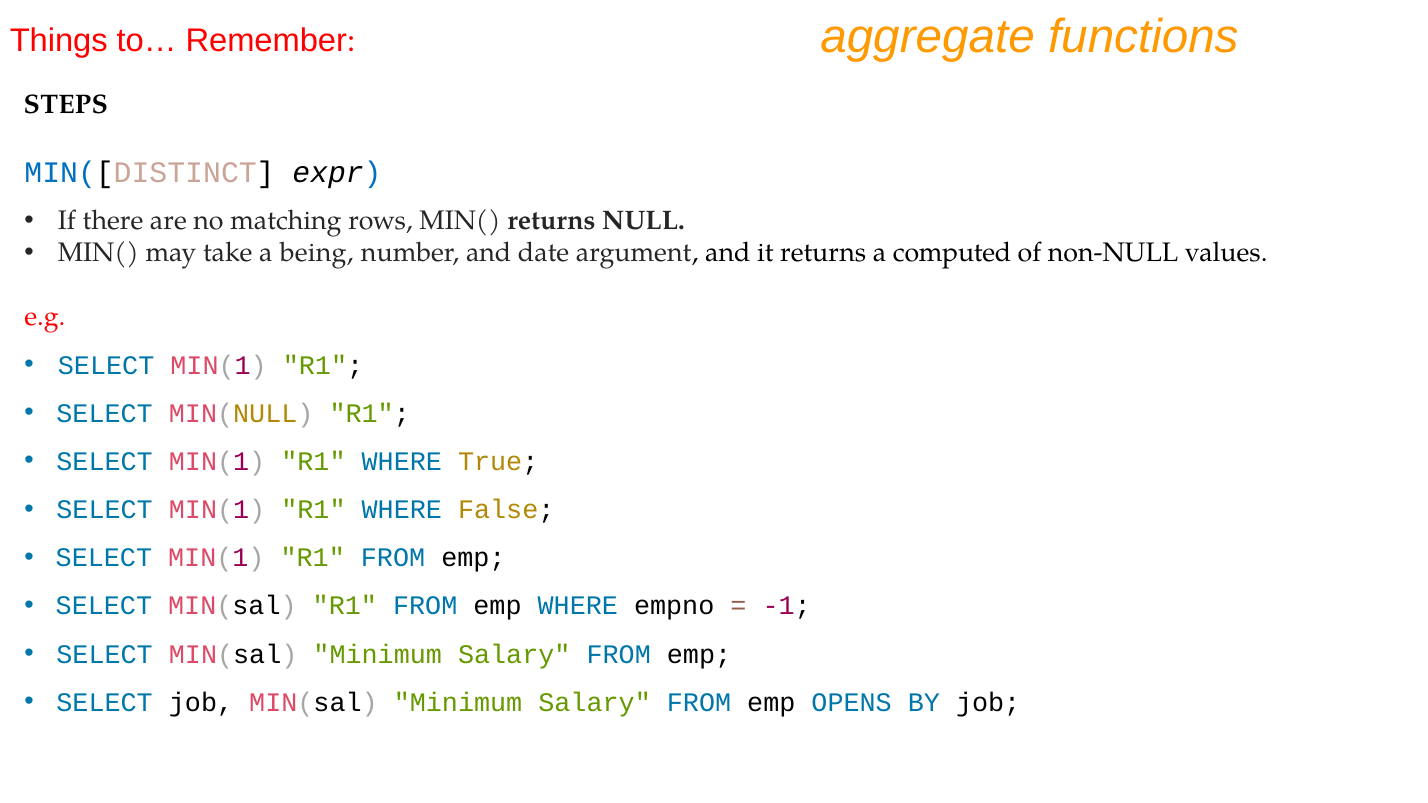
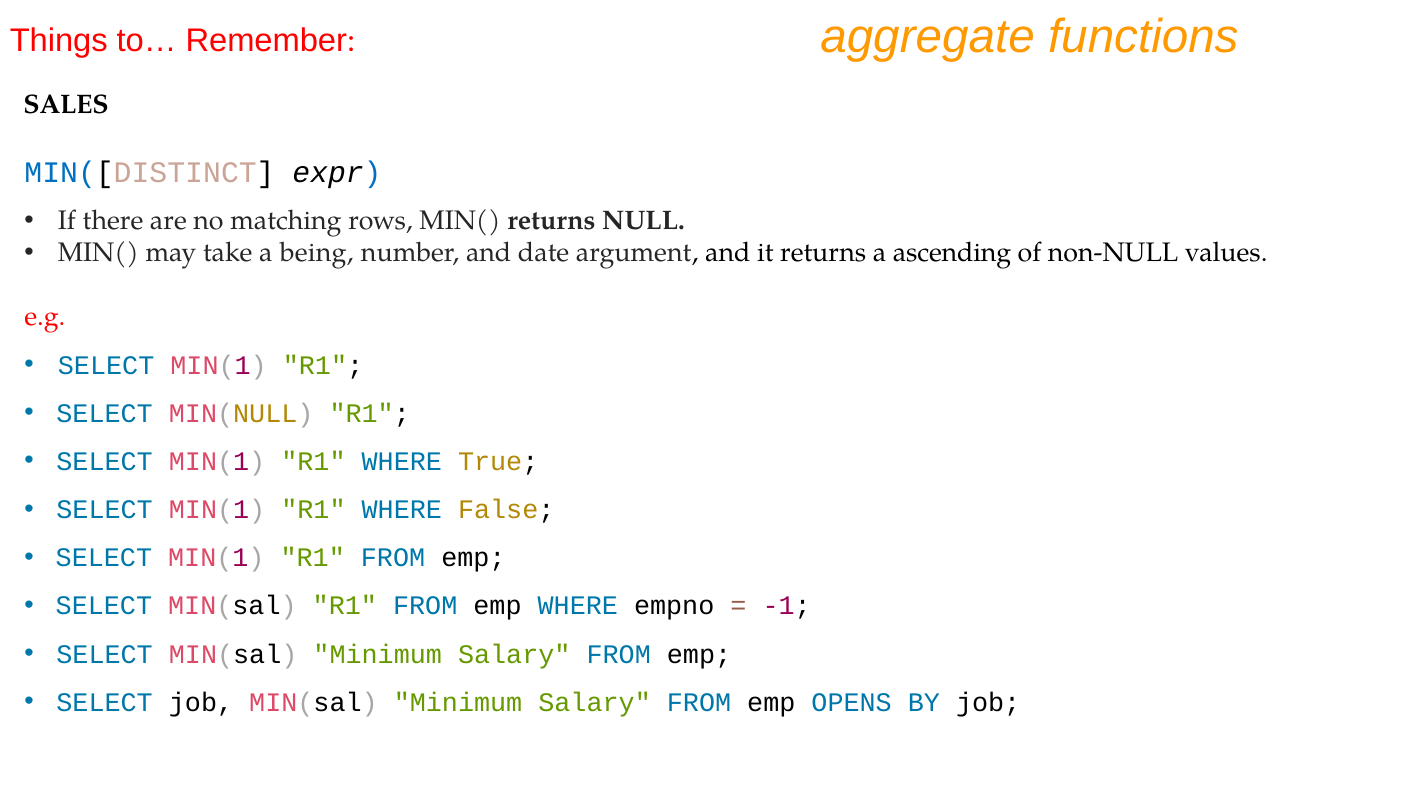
STEPS: STEPS -> SALES
computed: computed -> ascending
